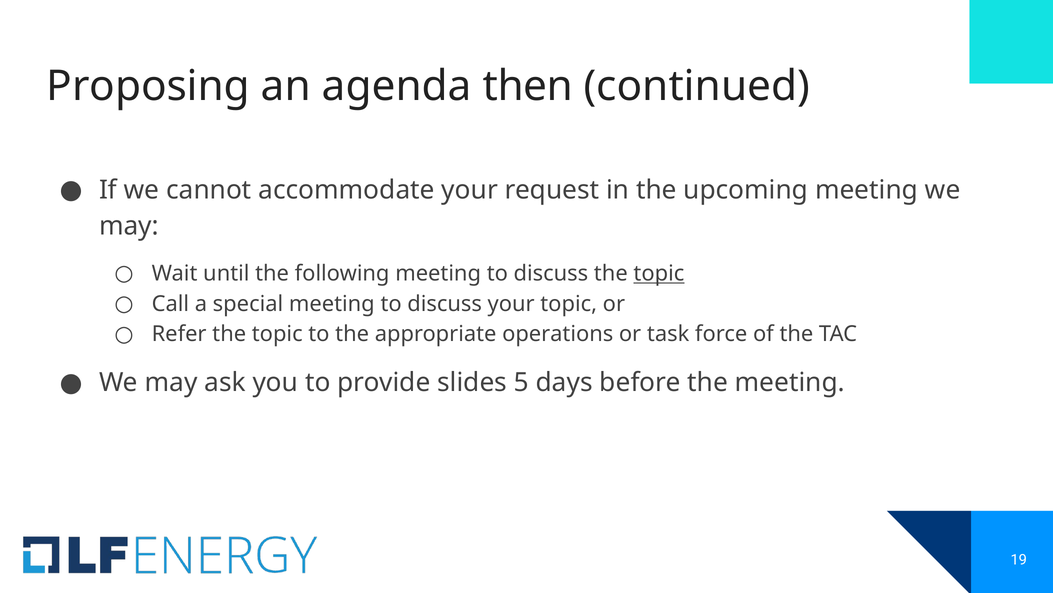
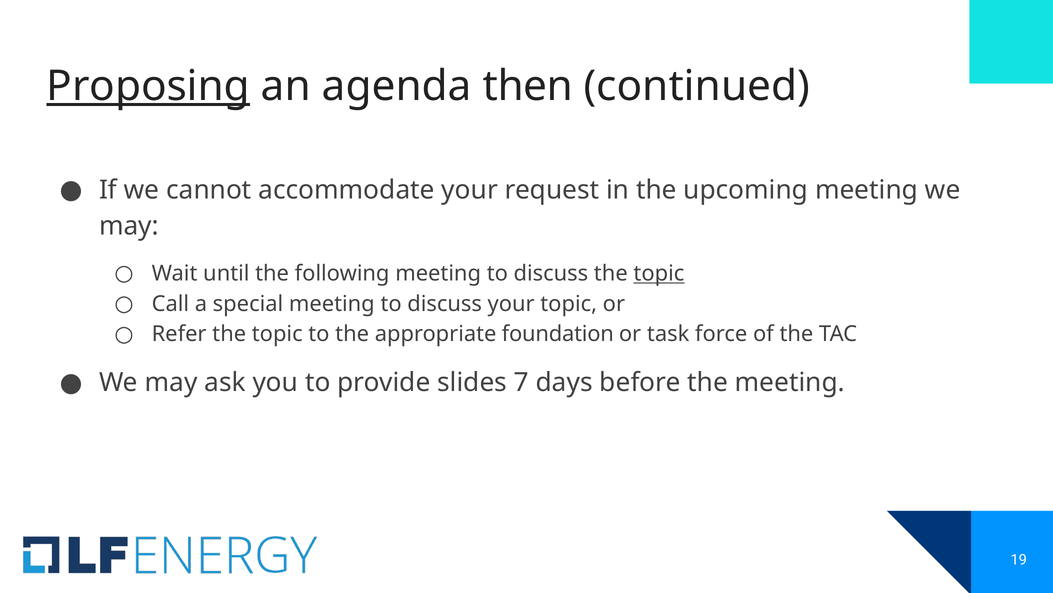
Proposing underline: none -> present
operations: operations -> foundation
5: 5 -> 7
